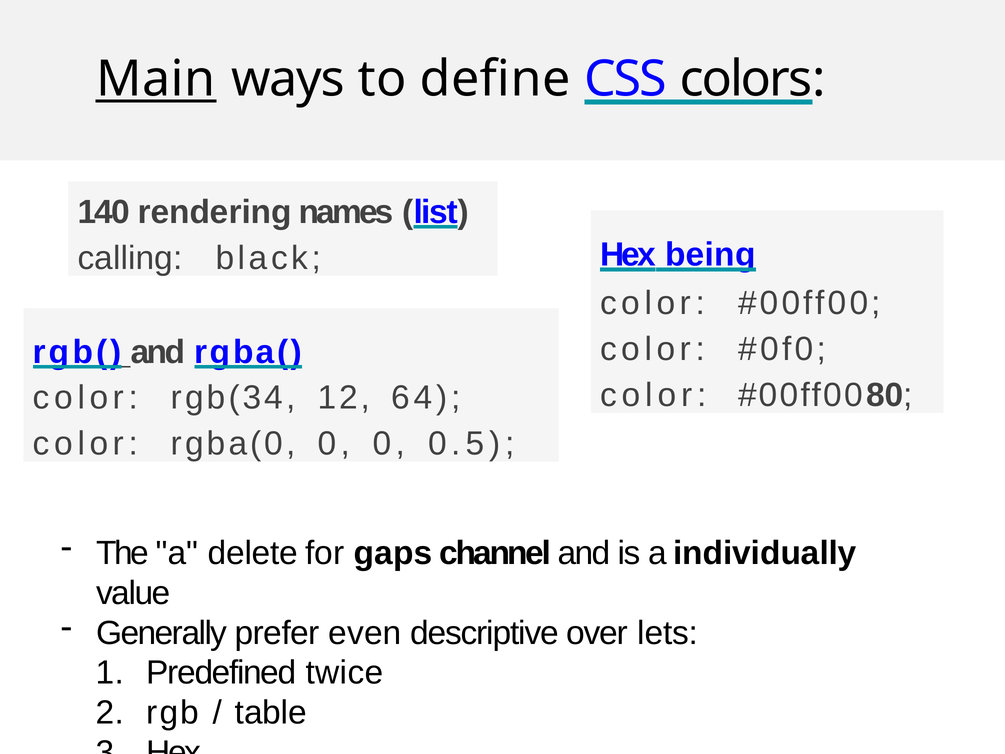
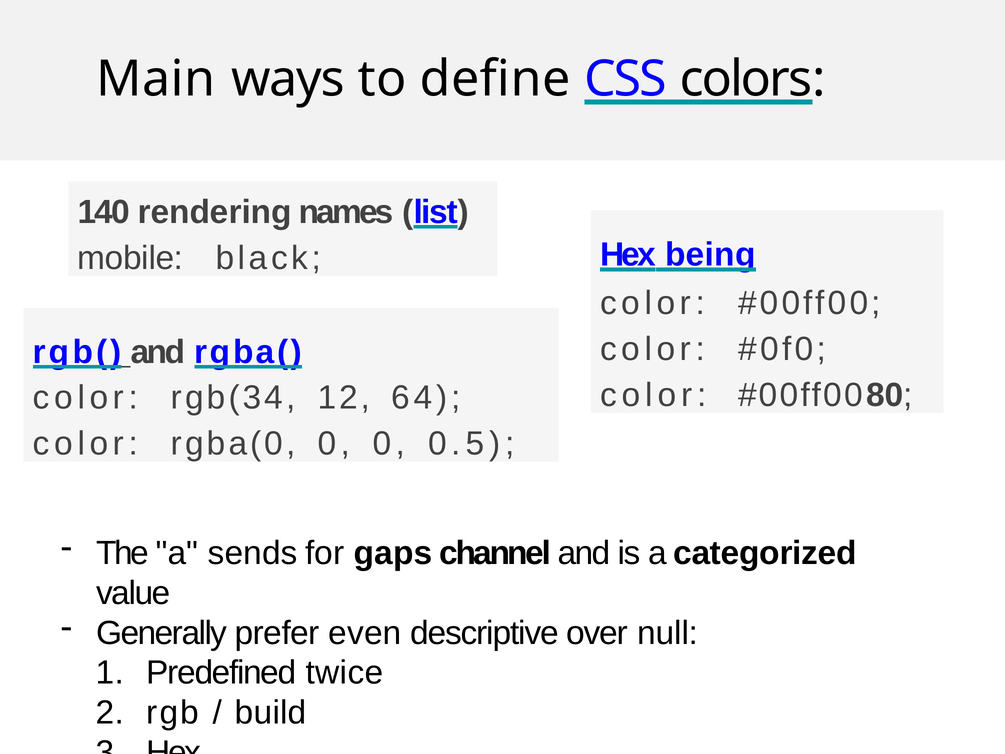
Main underline: present -> none
calling: calling -> mobile
delete: delete -> sends
individually: individually -> categorized
lets: lets -> null
table: table -> build
